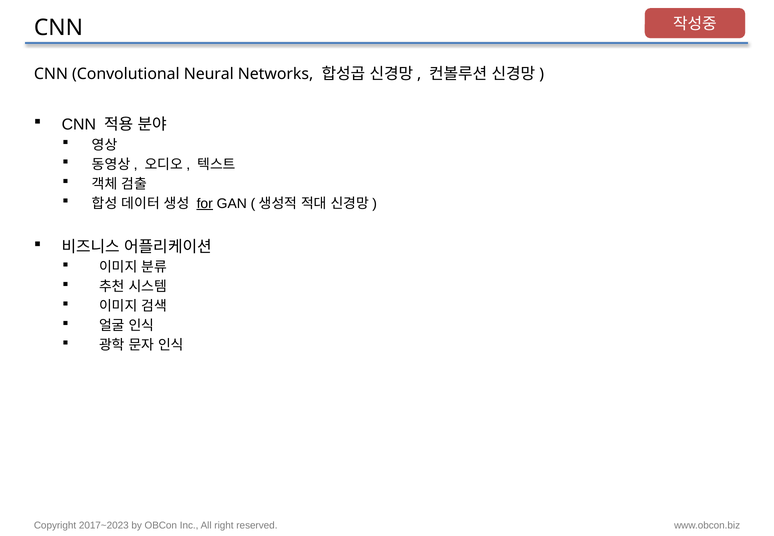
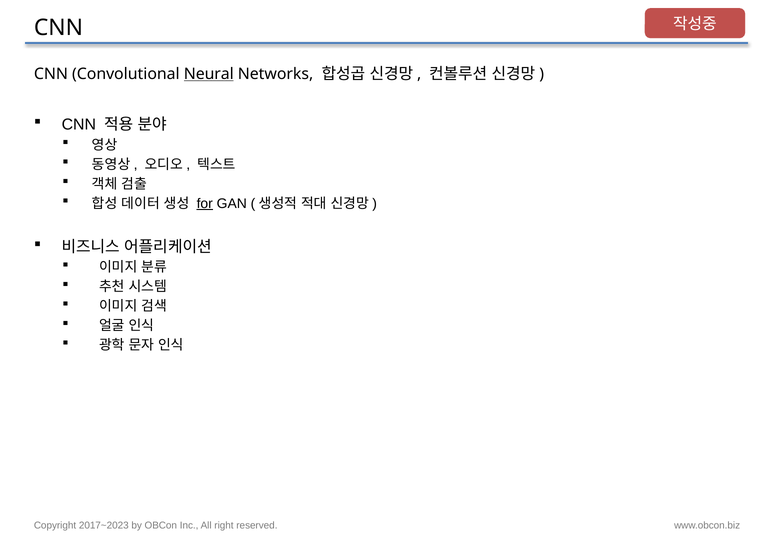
Neural underline: none -> present
